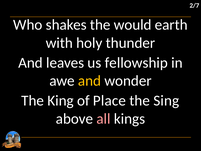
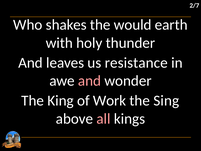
fellowship: fellowship -> resistance
and at (90, 81) colour: yellow -> pink
Place: Place -> Work
